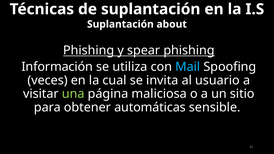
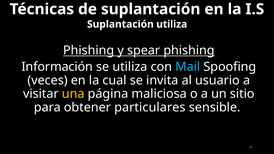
Suplantación about: about -> utiliza
una colour: light green -> yellow
automáticas: automáticas -> particulares
